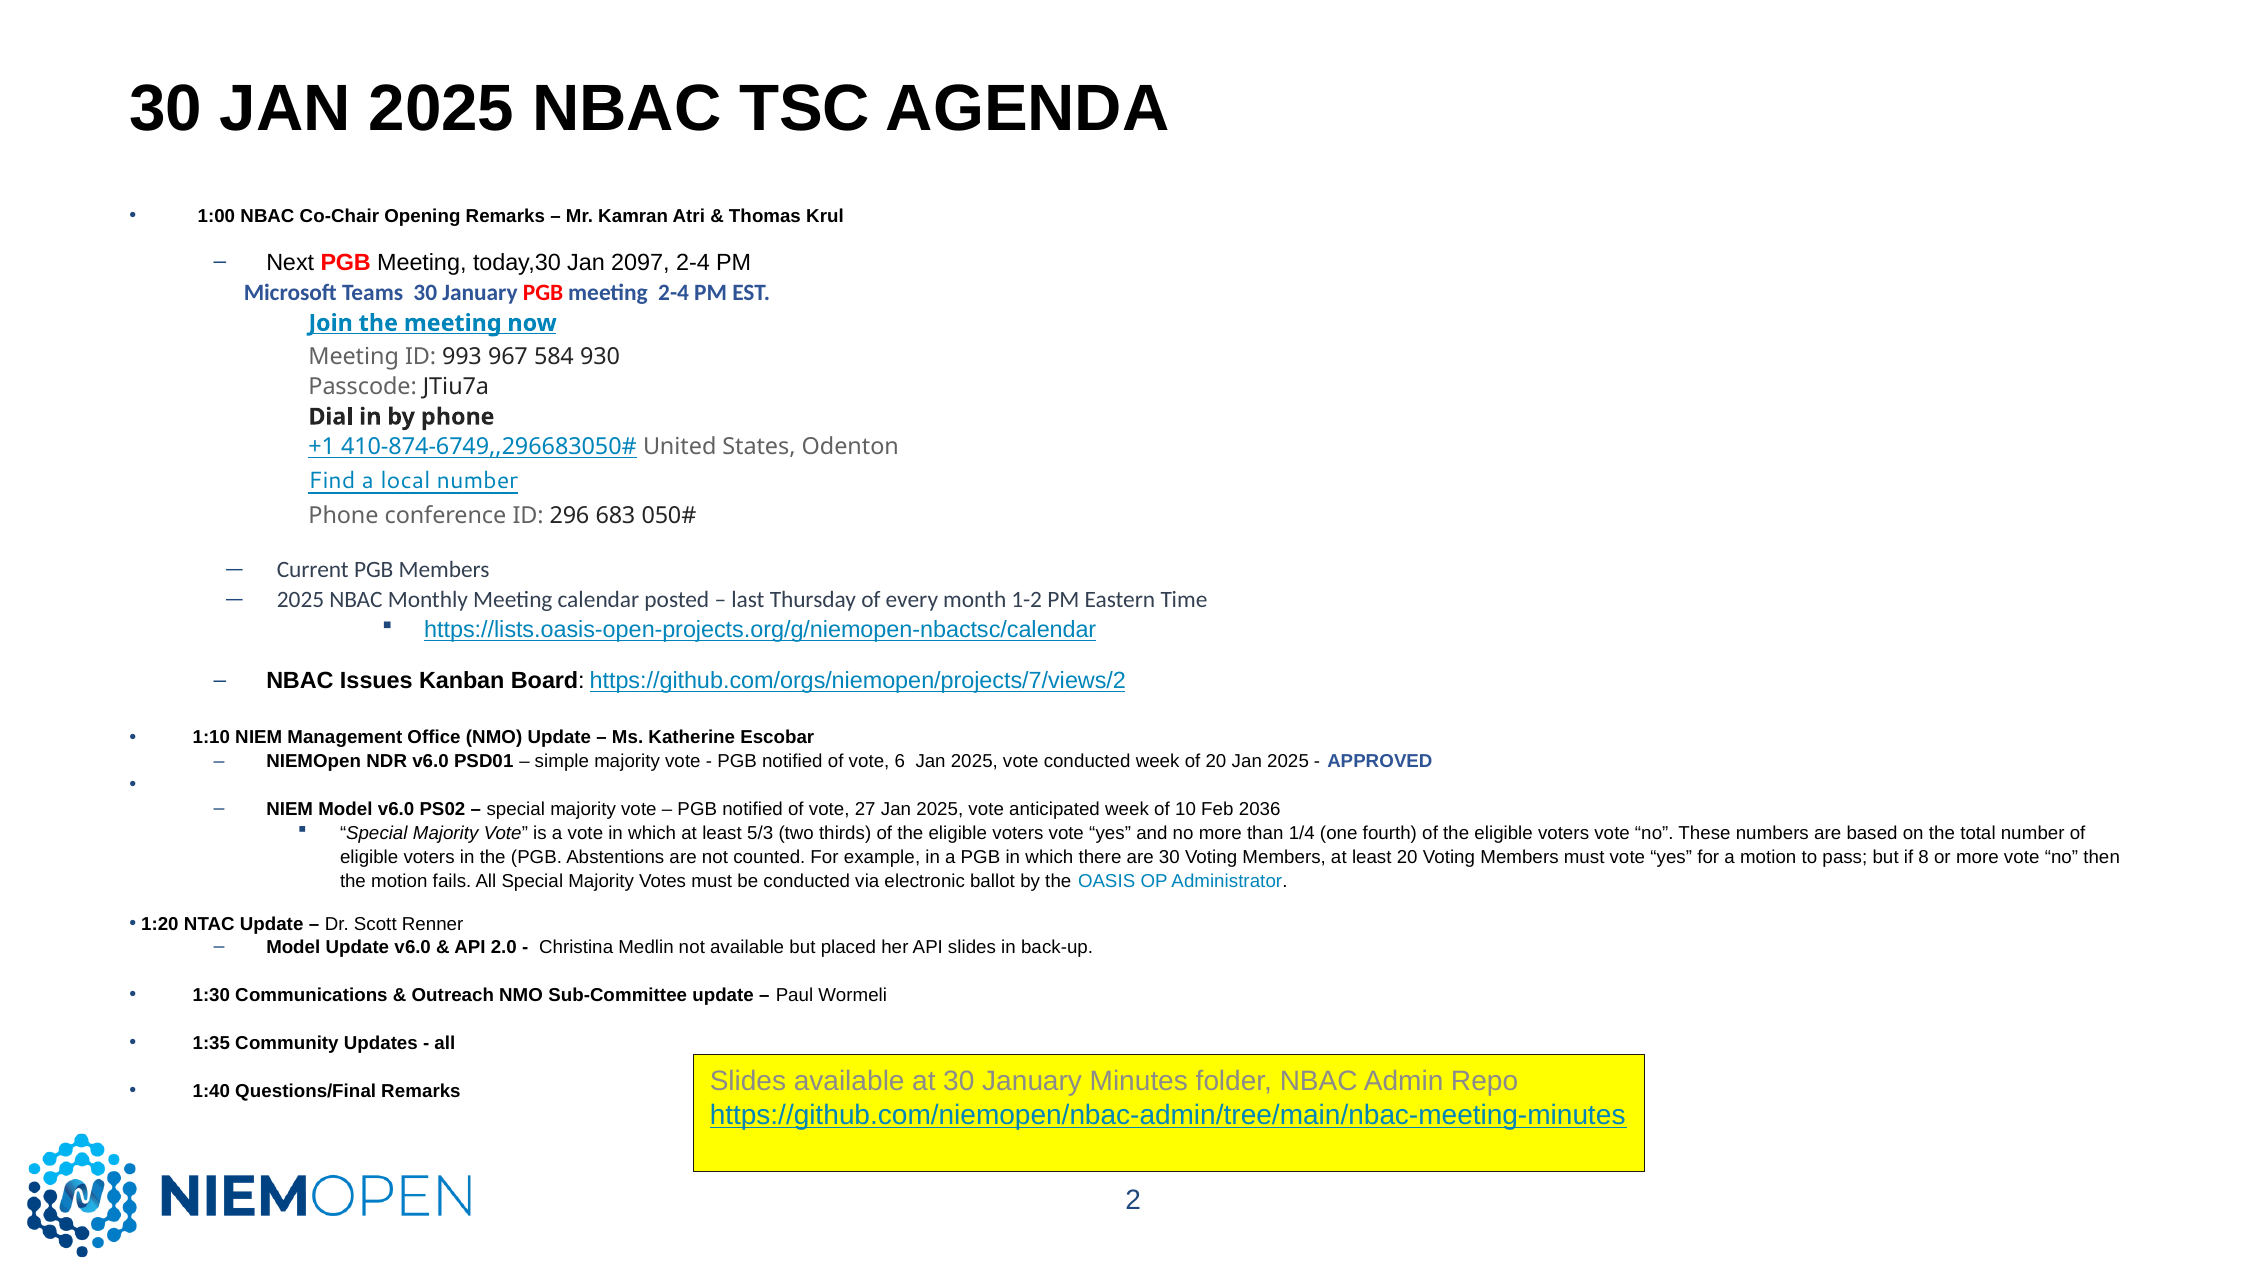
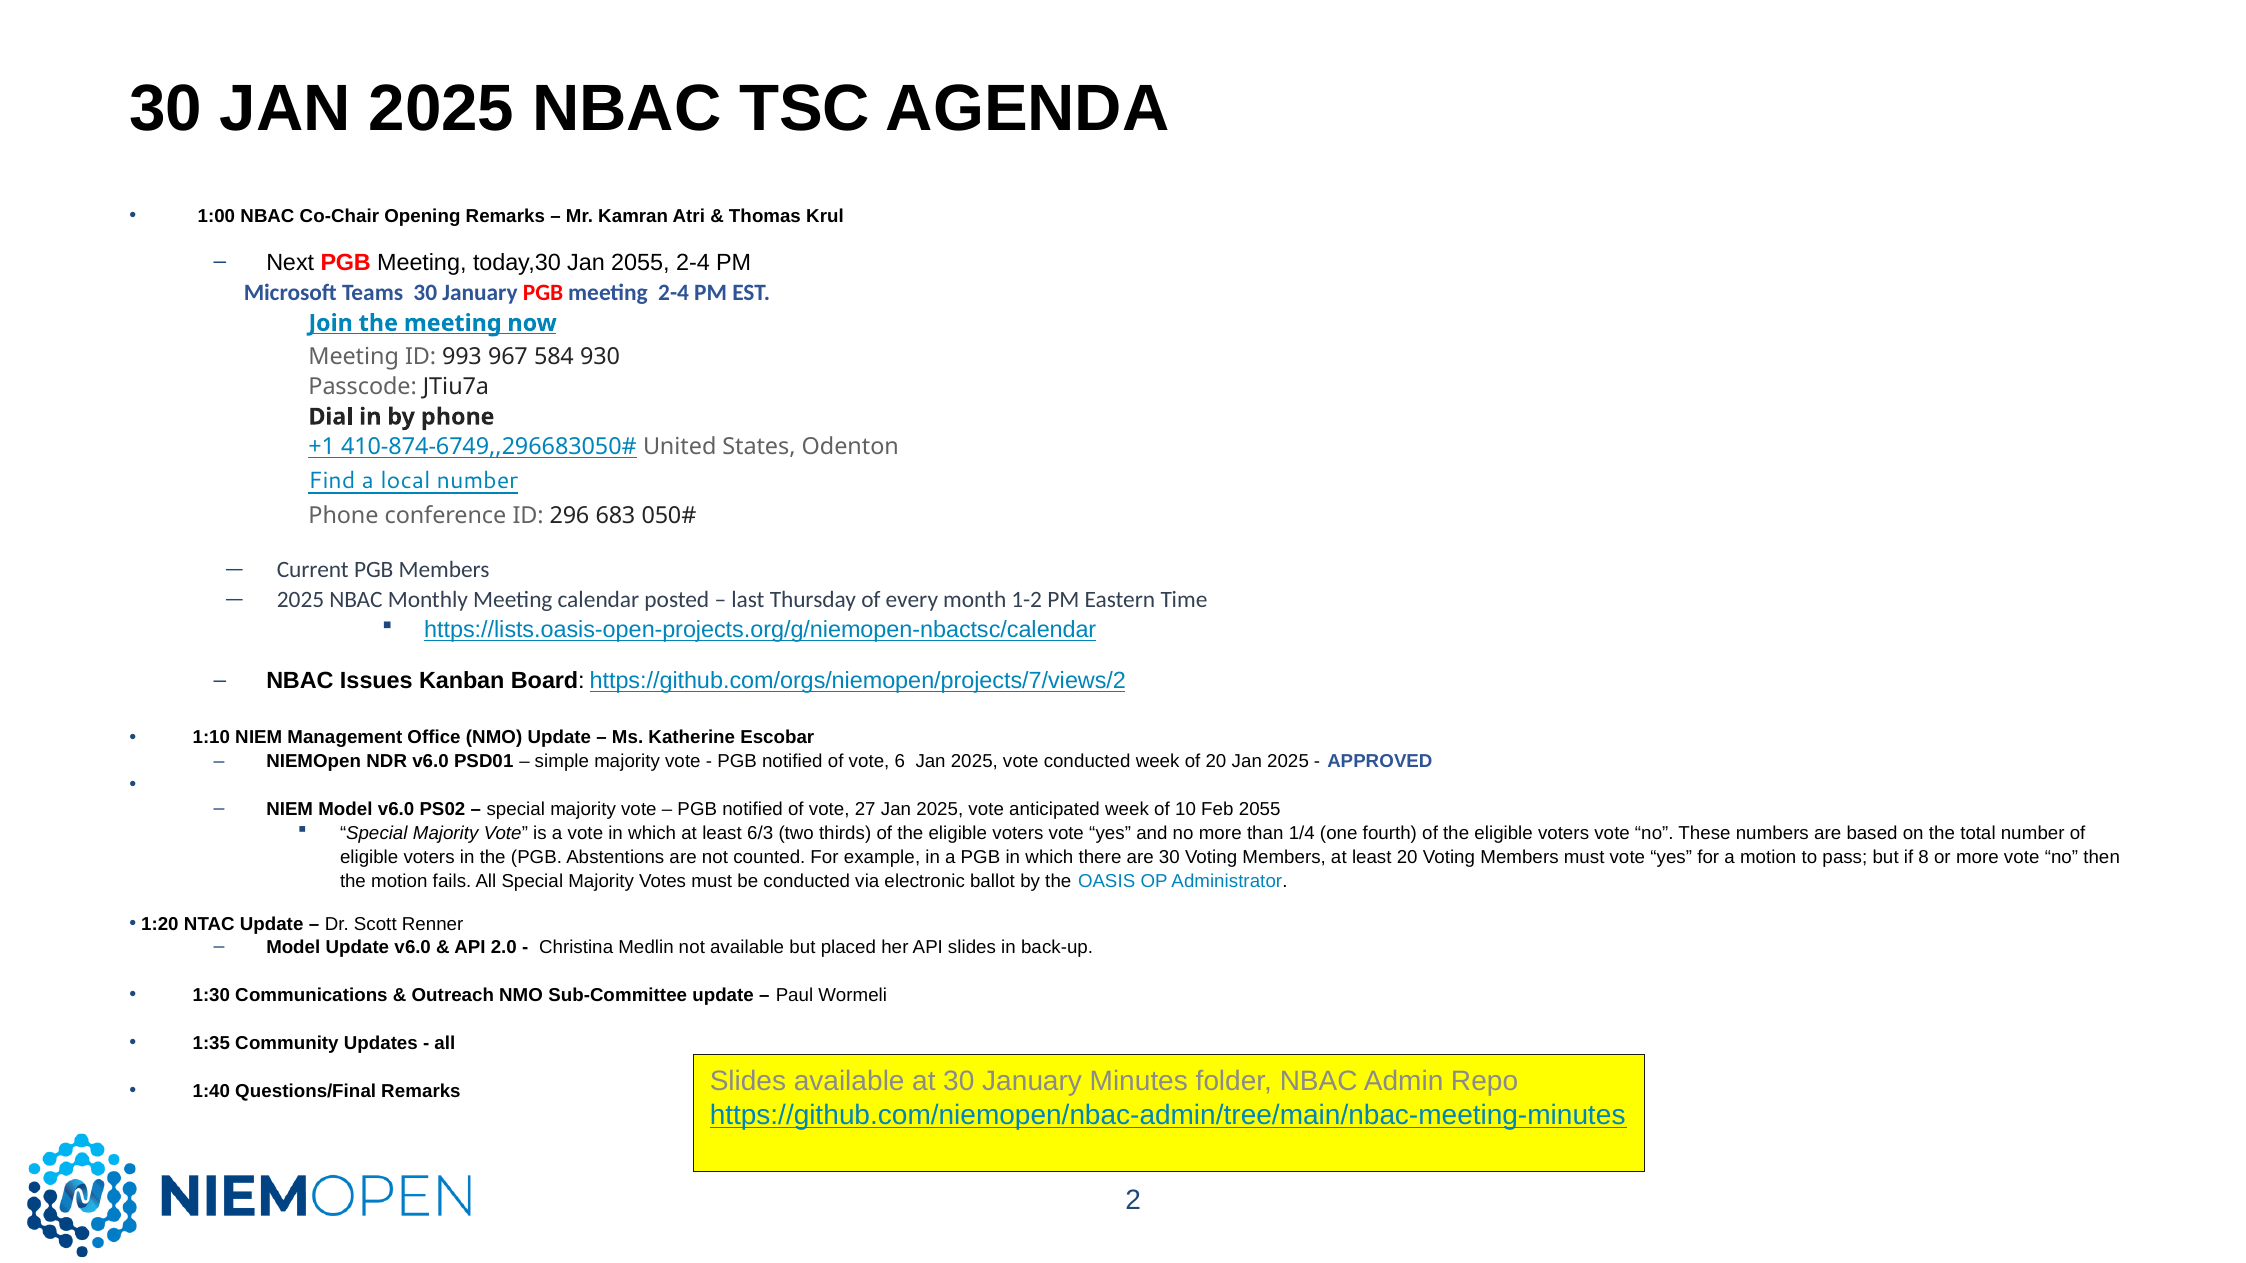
Jan 2097: 2097 -> 2055
Feb 2036: 2036 -> 2055
5/3: 5/3 -> 6/3
